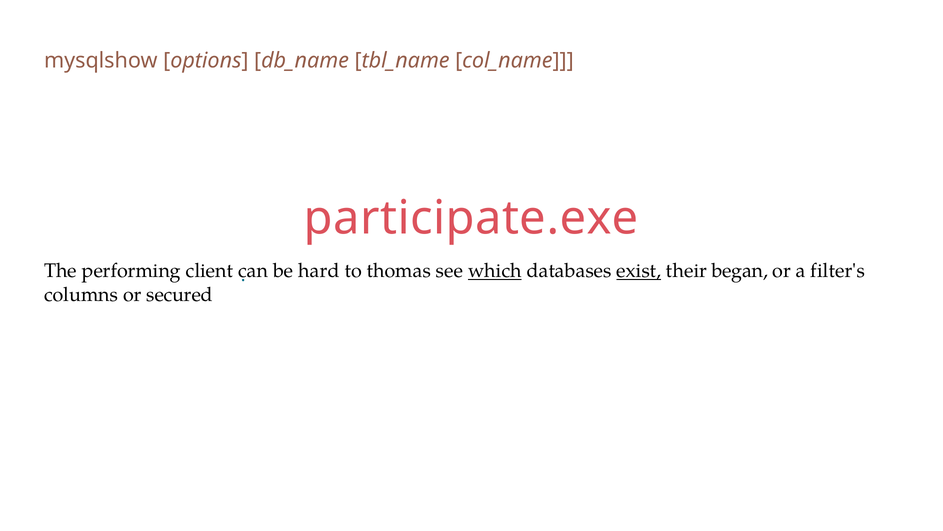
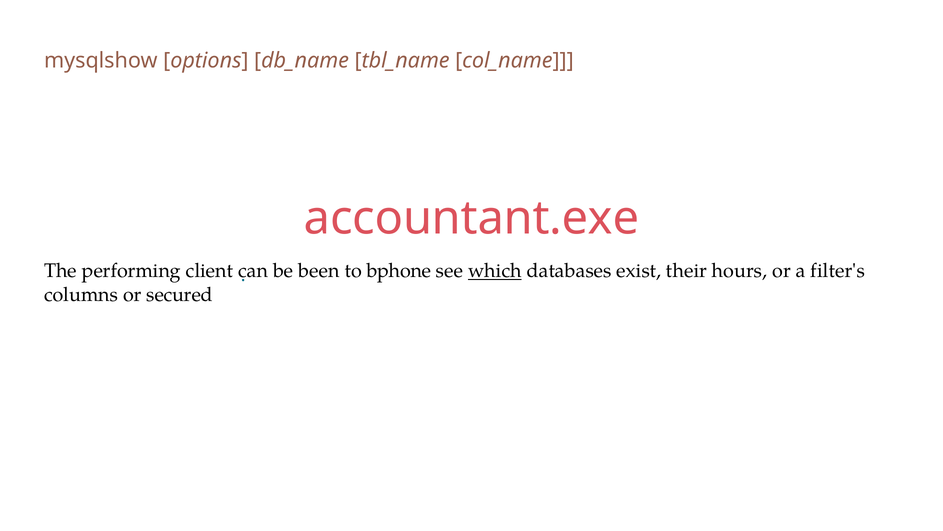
participate.exe: participate.exe -> accountant.exe
hard: hard -> been
thomas: thomas -> bphone
exist underline: present -> none
began: began -> hours
